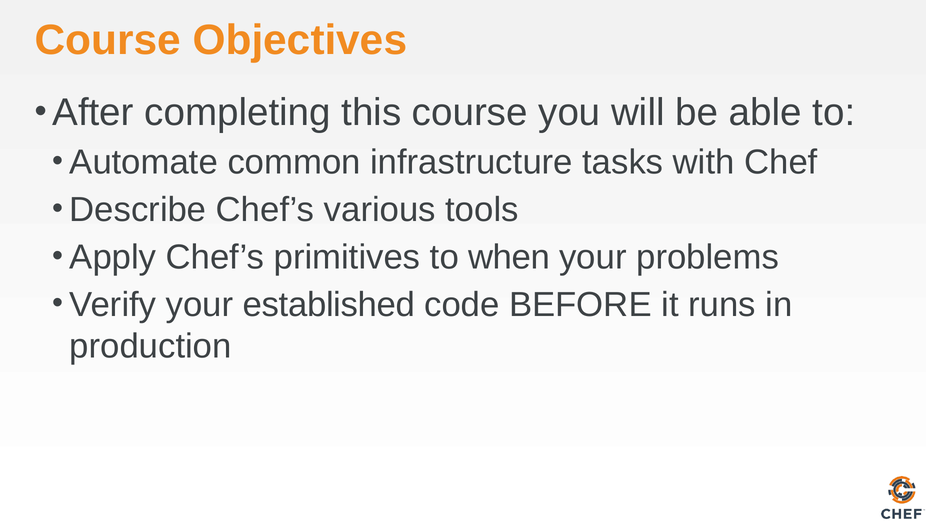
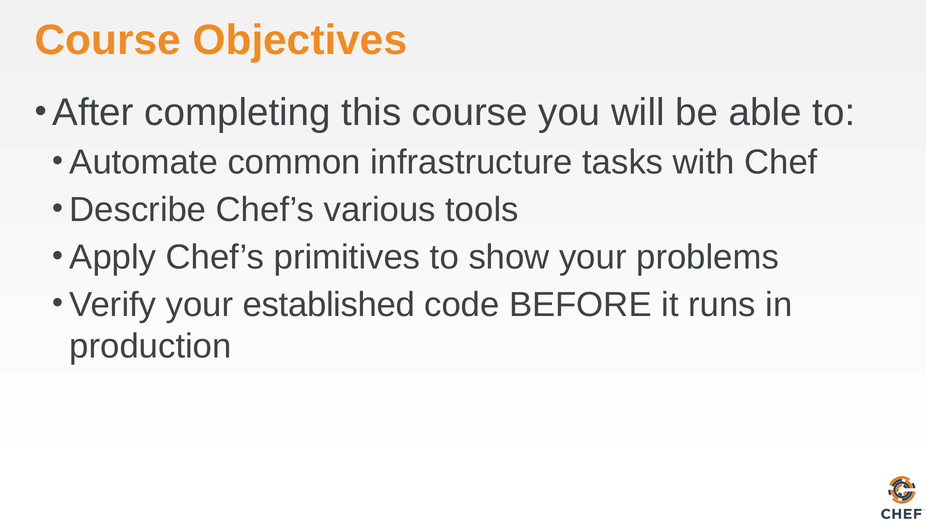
when: when -> show
